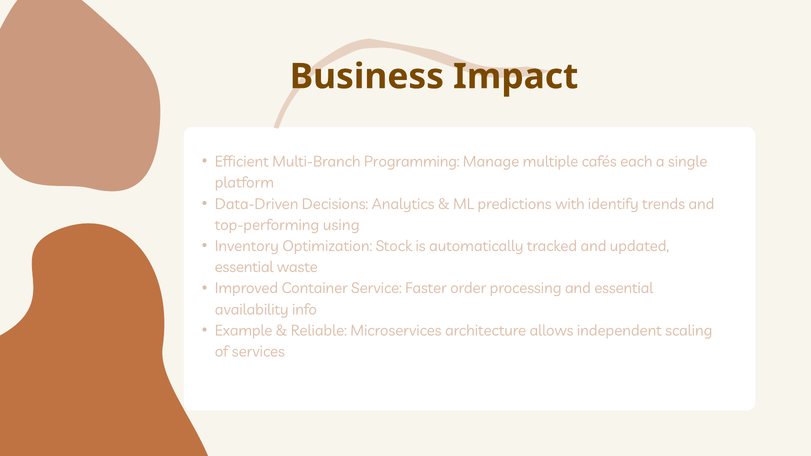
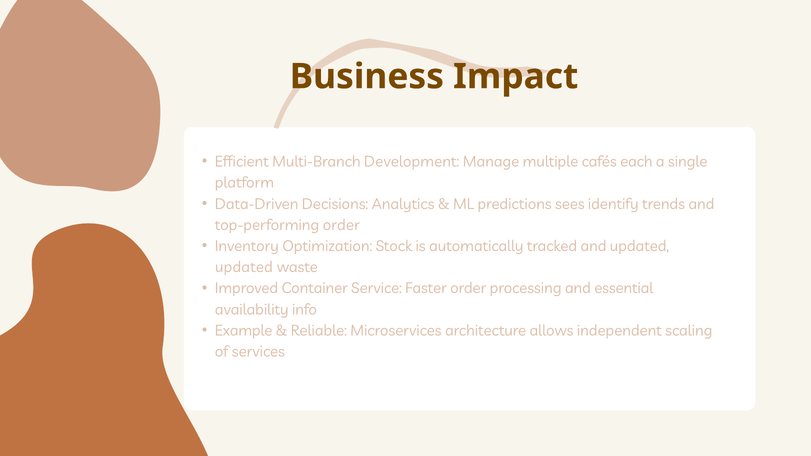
Programming: Programming -> Development
with: with -> sees
top-performing using: using -> order
essential at (244, 268): essential -> updated
